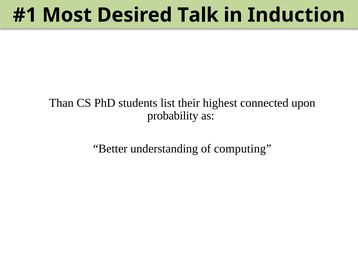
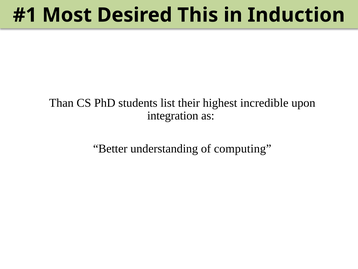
Talk: Talk -> This
connected: connected -> incredible
probability: probability -> integration
